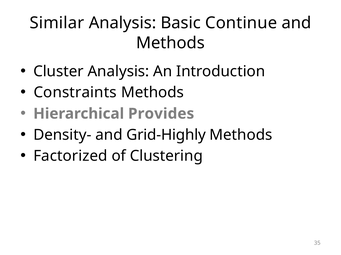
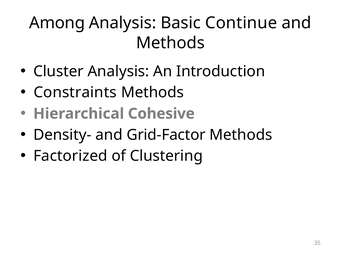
Similar: Similar -> Among
Provides: Provides -> Cohesive
Grid-Highly: Grid-Highly -> Grid-Factor
